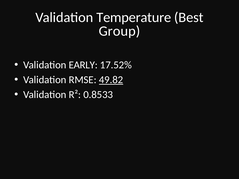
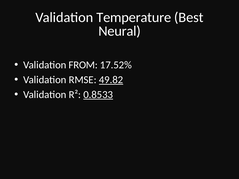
Group: Group -> Neural
EARLY: EARLY -> FROM
0.8533 underline: none -> present
